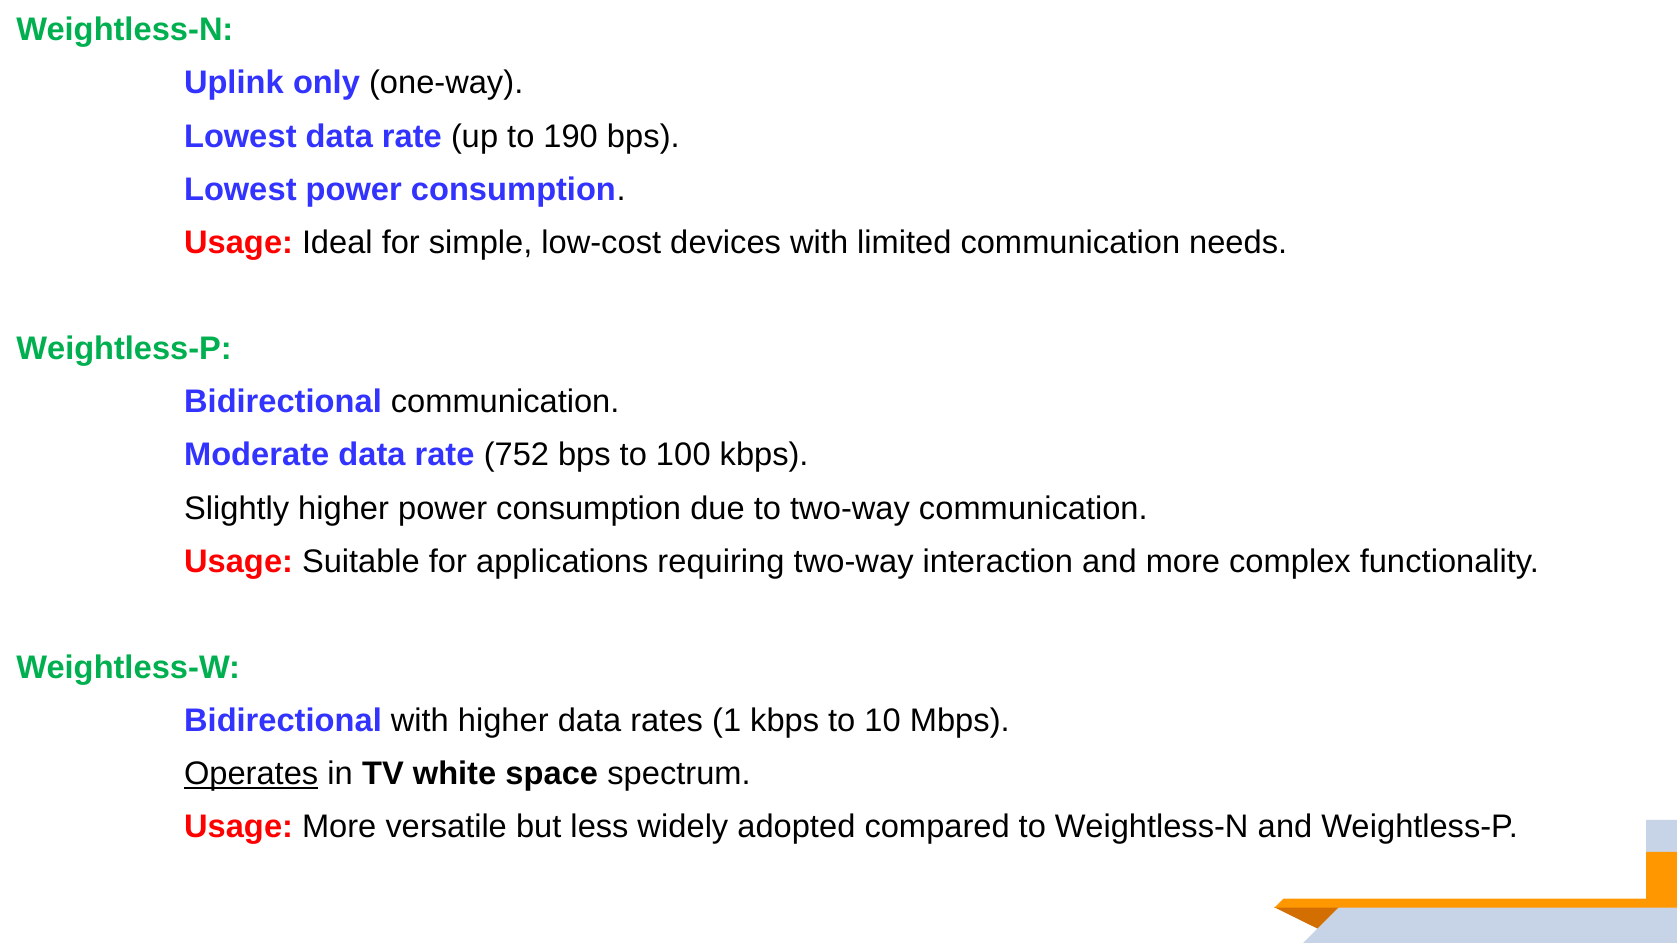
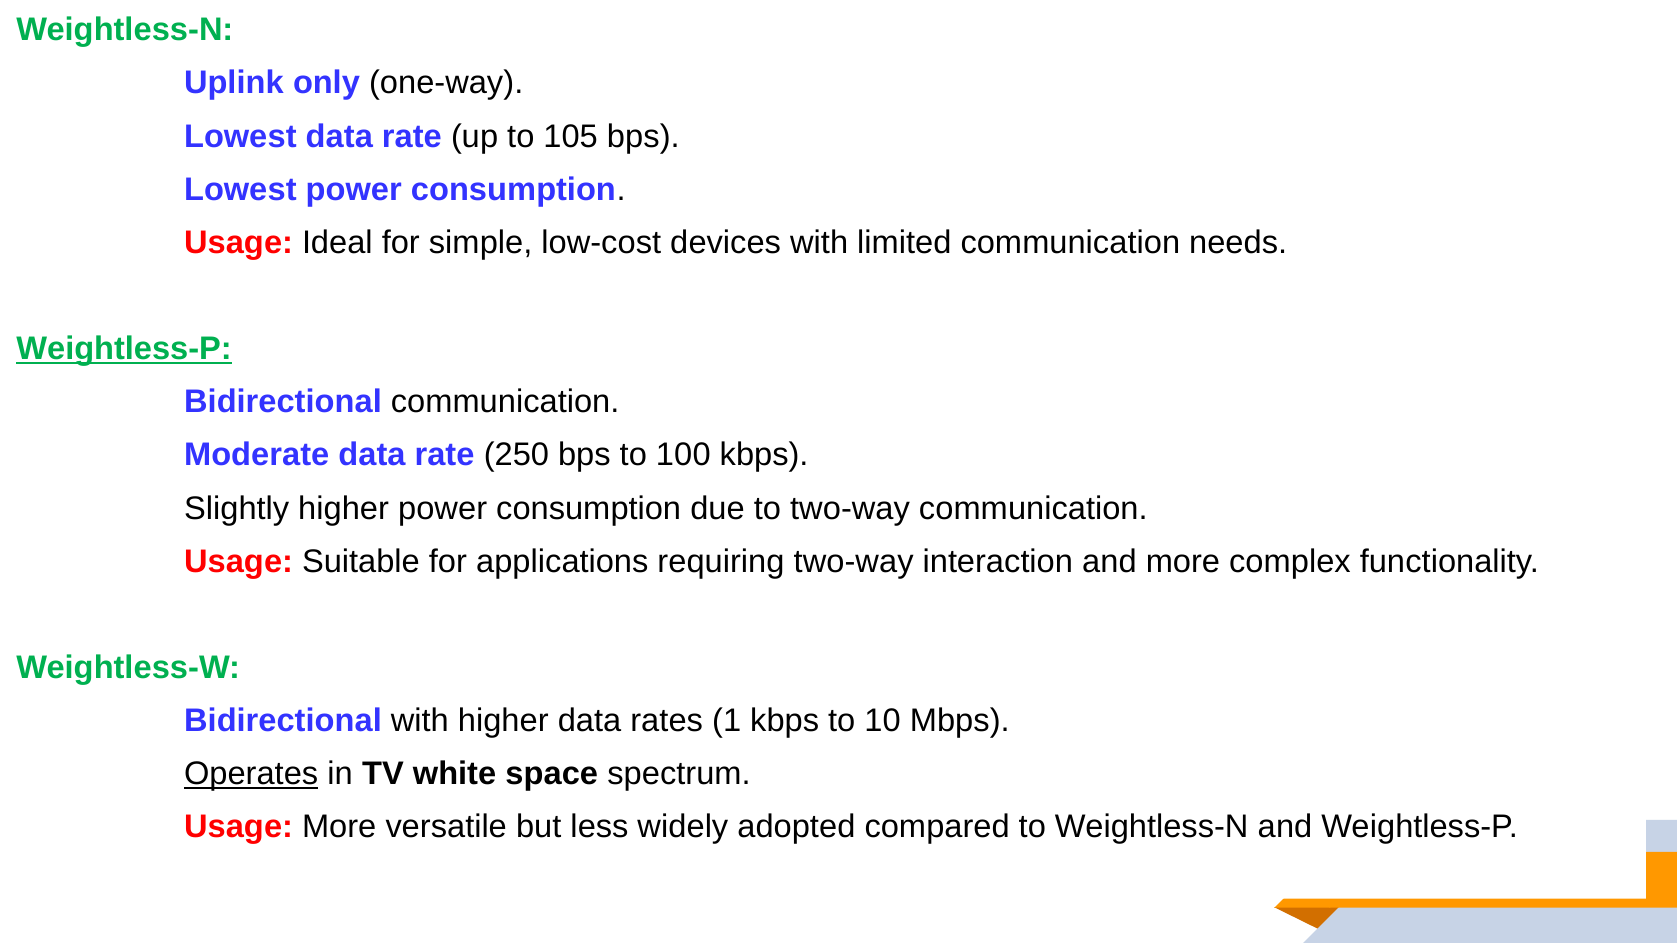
190: 190 -> 105
Weightless-P at (124, 349) underline: none -> present
752: 752 -> 250
